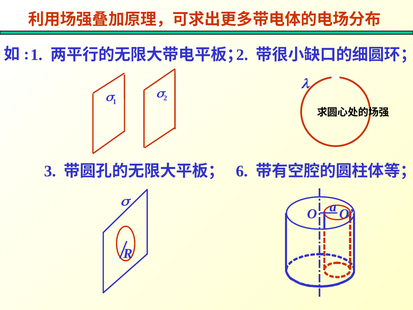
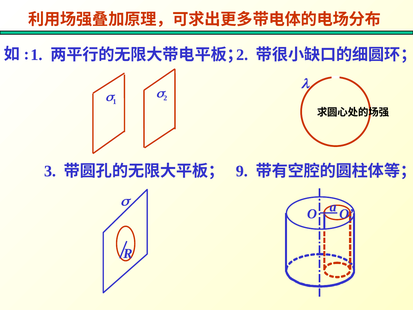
6: 6 -> 9
